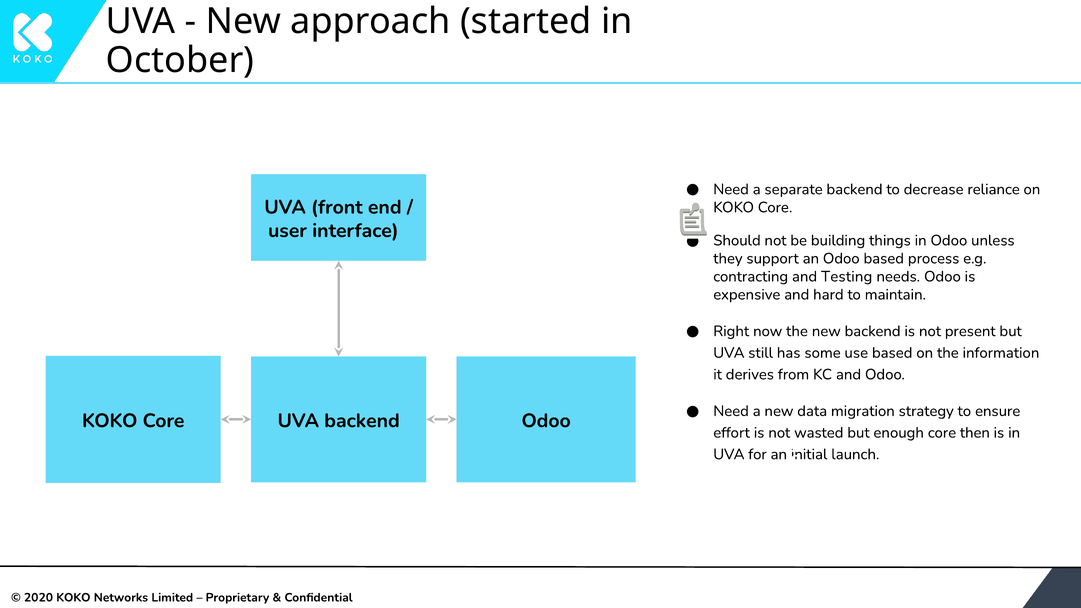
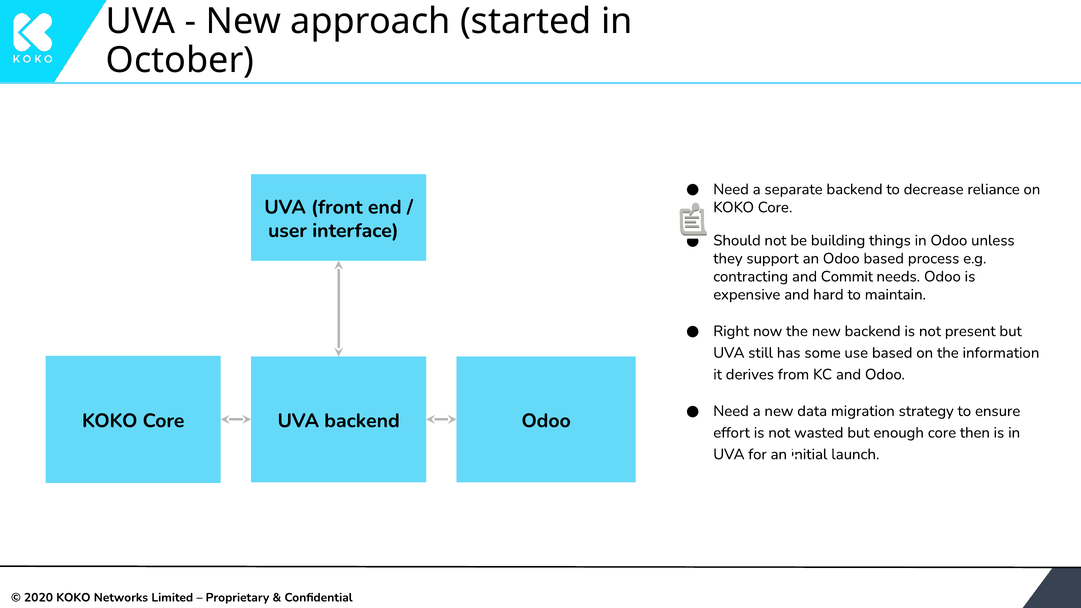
Testing: Testing -> Commit
